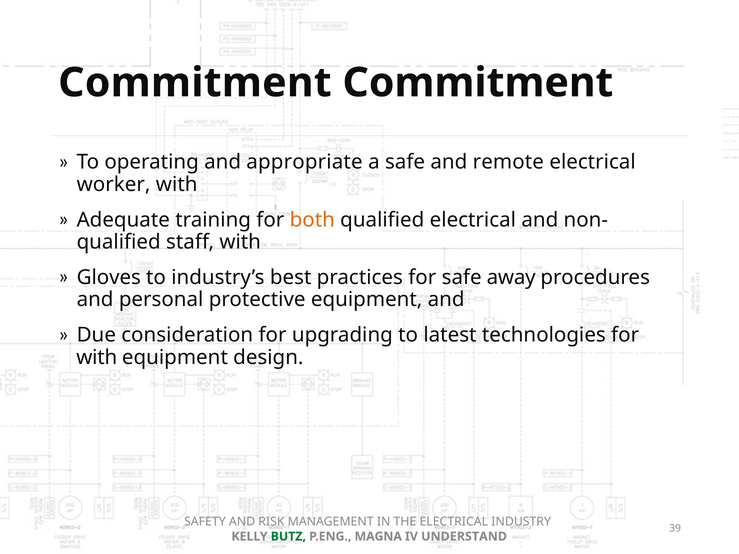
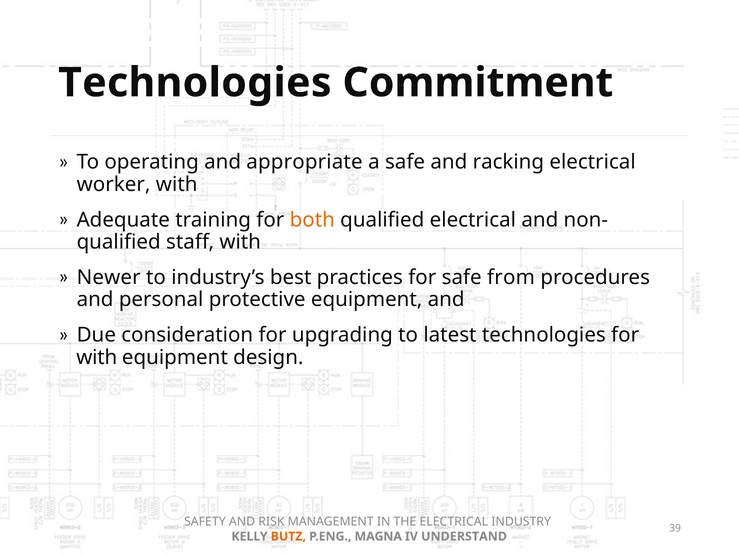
Commitment at (195, 83): Commitment -> Technologies
remote: remote -> racking
Gloves: Gloves -> Newer
away: away -> from
BUTZ colour: green -> orange
